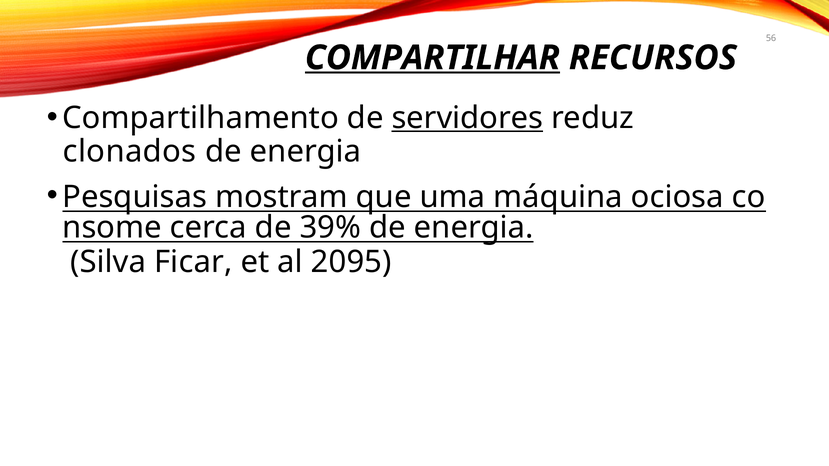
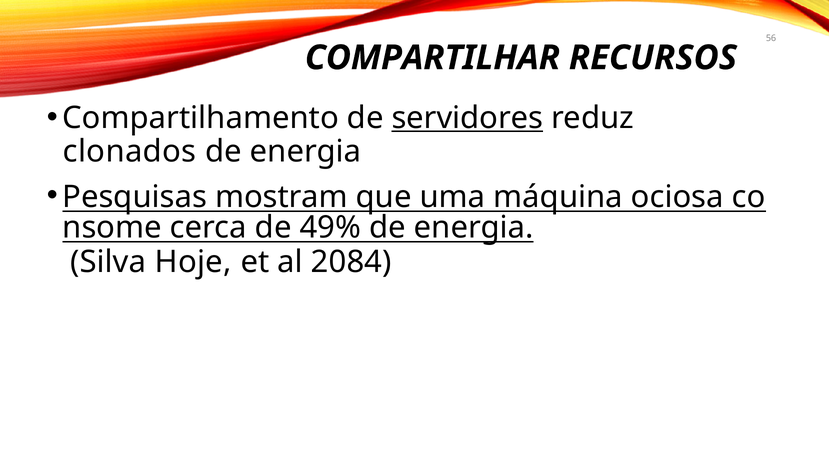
COMPARTILHAR underline: present -> none
39%: 39% -> 49%
Ficar: Ficar -> Hoje
2095: 2095 -> 2084
